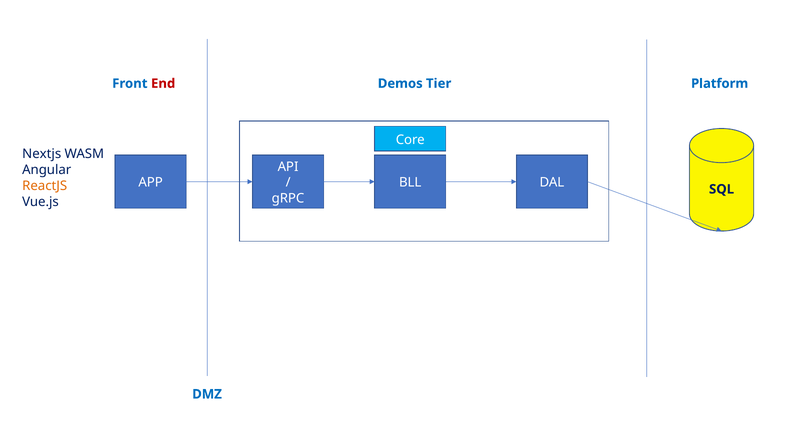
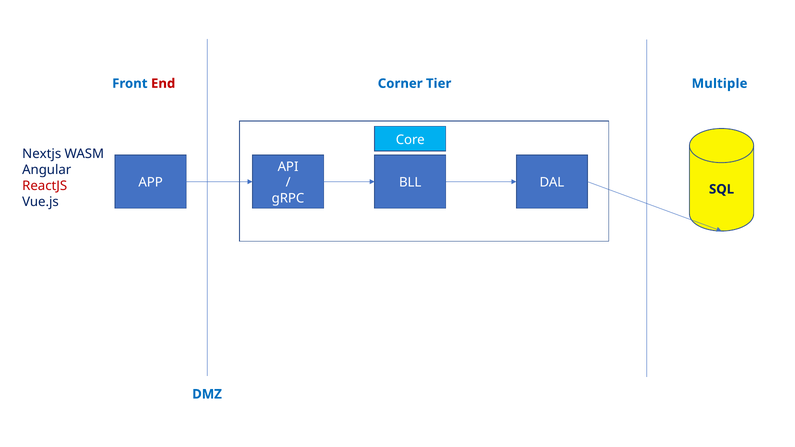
Demos: Demos -> Corner
Platform: Platform -> Multiple
ReactJS colour: orange -> red
